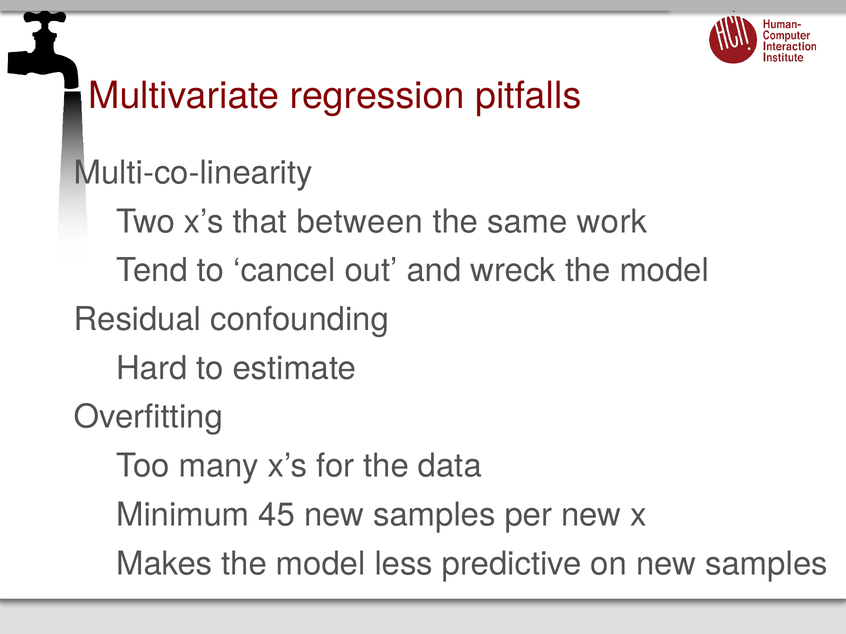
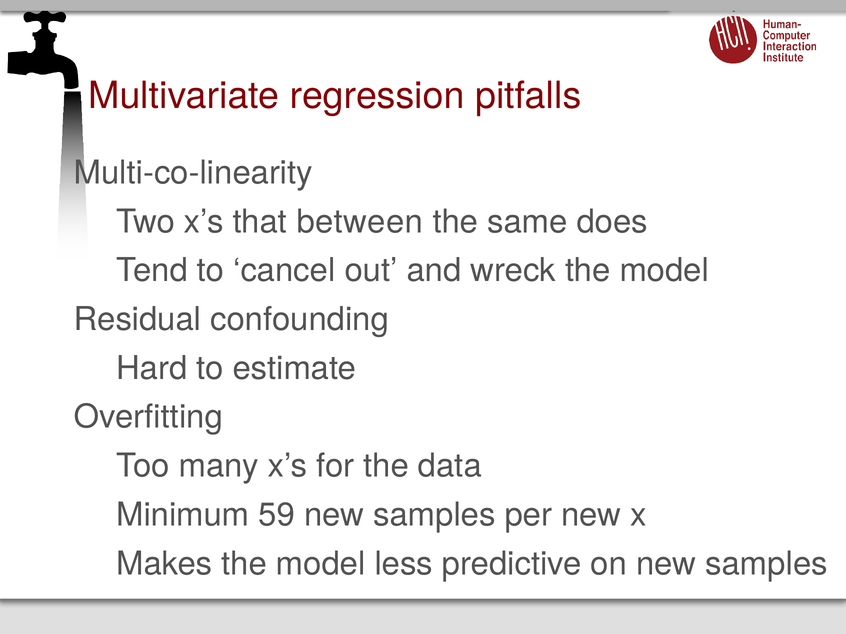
work: work -> does
45: 45 -> 59
